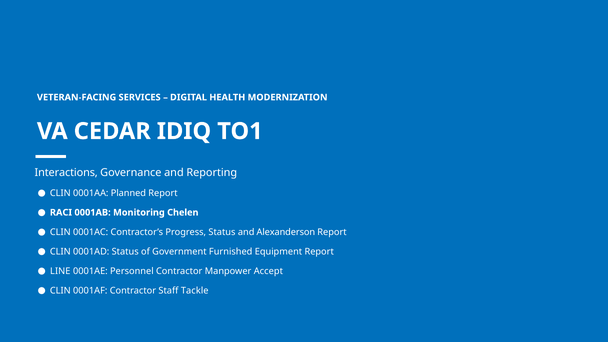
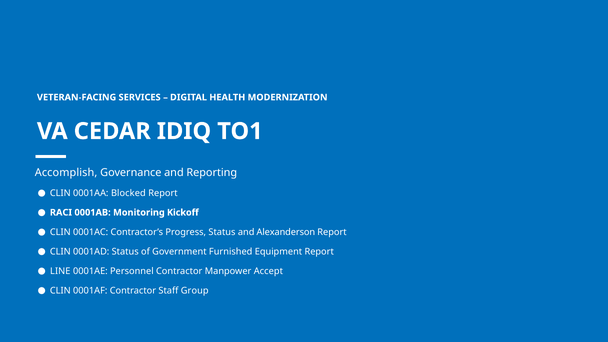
Interactions: Interactions -> Accomplish
Planned: Planned -> Blocked
Chelen: Chelen -> Kickoff
Tackle: Tackle -> Group
